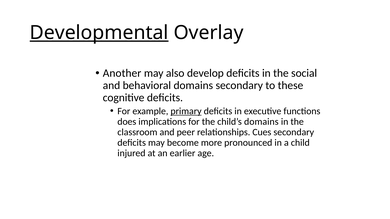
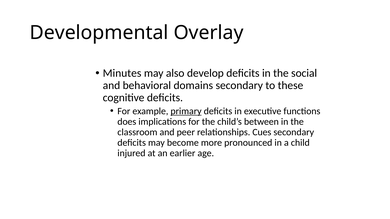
Developmental underline: present -> none
Another: Another -> Minutes
child’s domains: domains -> between
